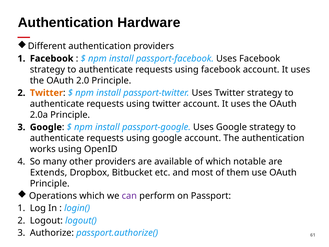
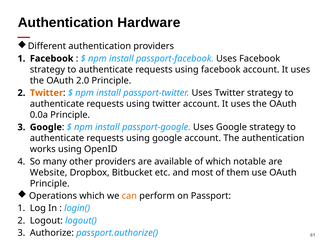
2.0a: 2.0a -> 0.0a
Extends: Extends -> Website
can colour: purple -> orange
